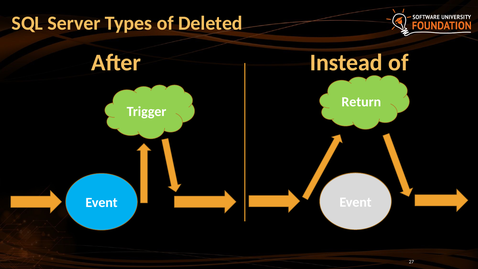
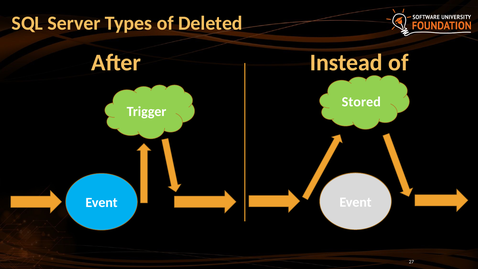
Return: Return -> Stored
